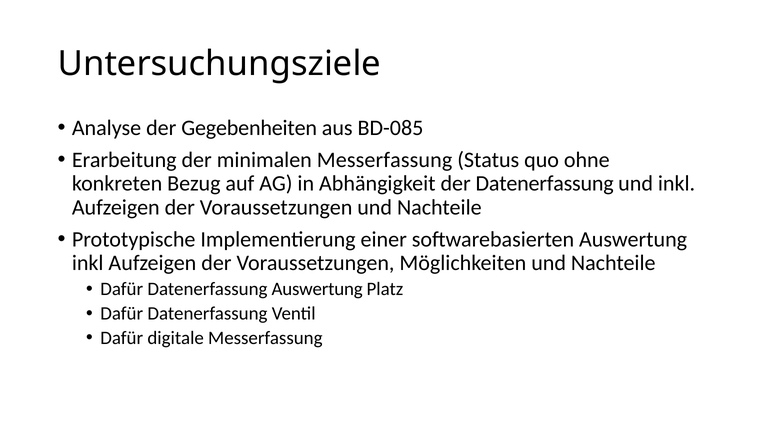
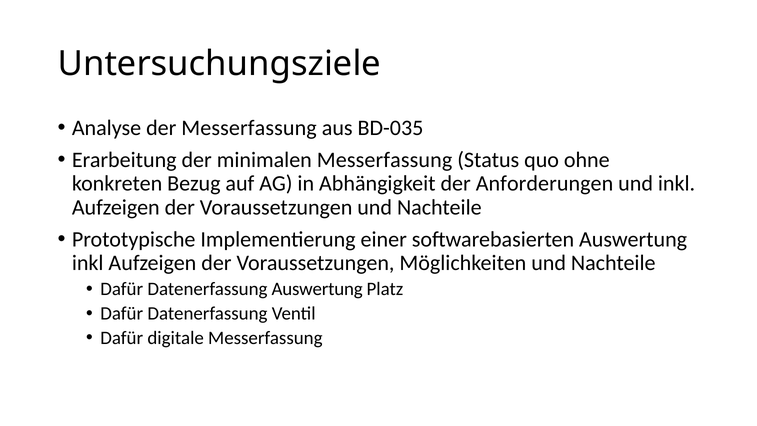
der Gegebenheiten: Gegebenheiten -> Messerfassung
BD-085: BD-085 -> BD-035
der Datenerfassung: Datenerfassung -> Anforderungen
